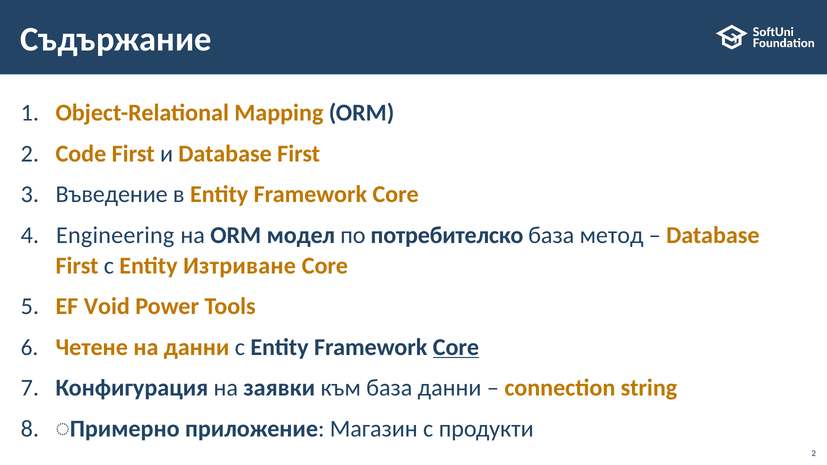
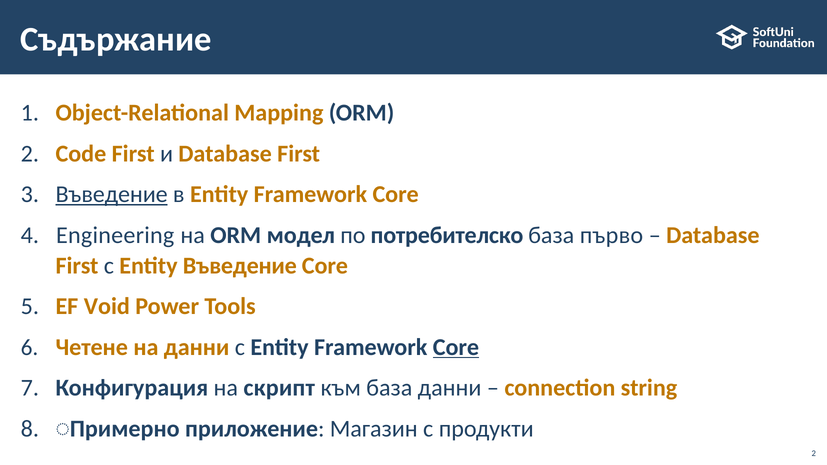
Въведение at (112, 195) underline: none -> present
метод: метод -> първо
Entity Изтриване: Изтриване -> Въведение
заявки: заявки -> скрипт
